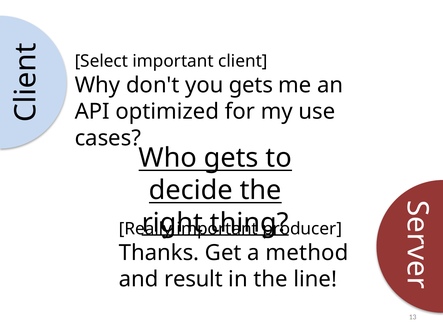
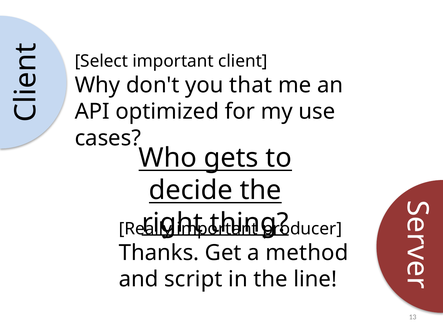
you gets: gets -> that
result: result -> script
